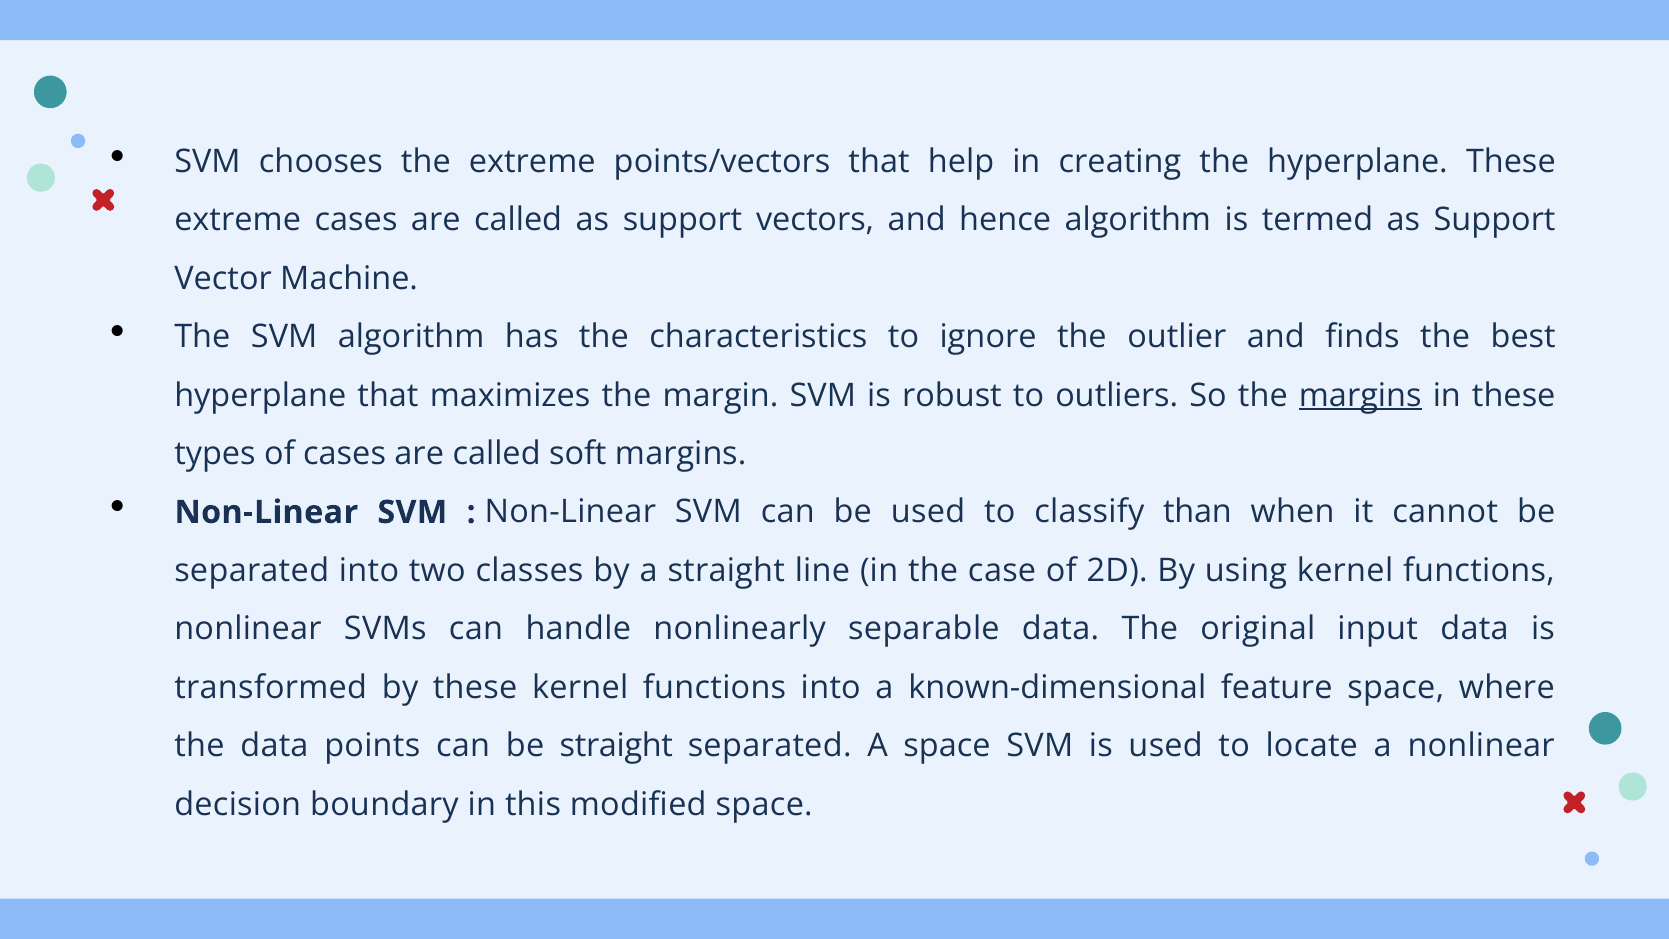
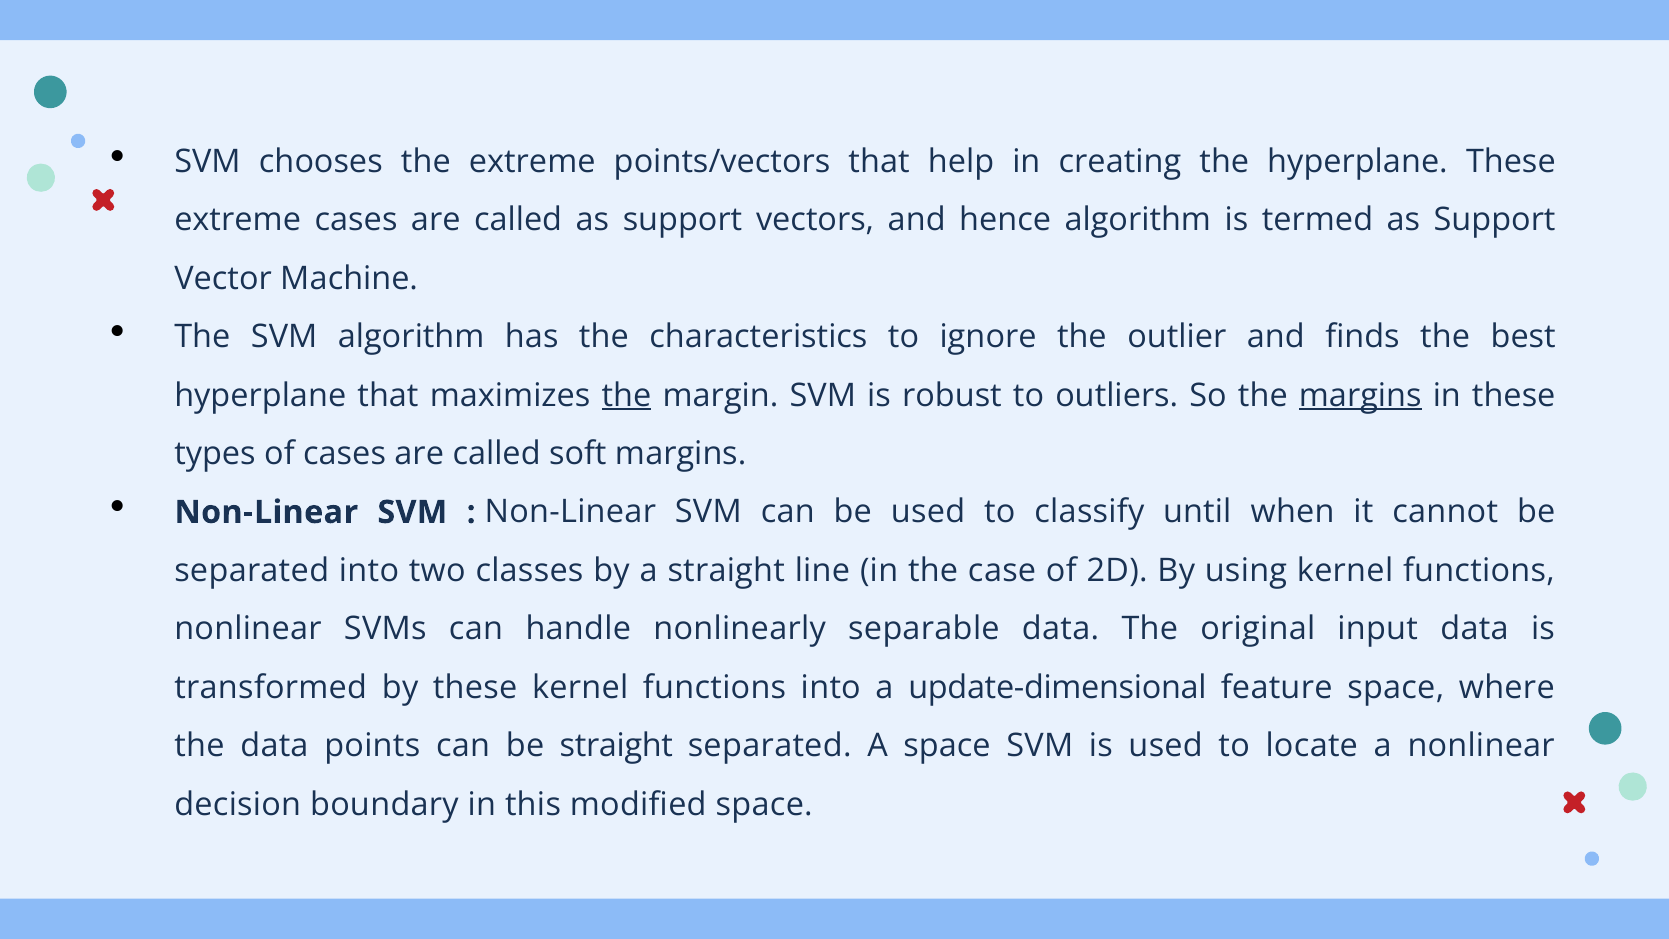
the at (626, 395) underline: none -> present
than: than -> until
known-dimensional: known-dimensional -> update-dimensional
